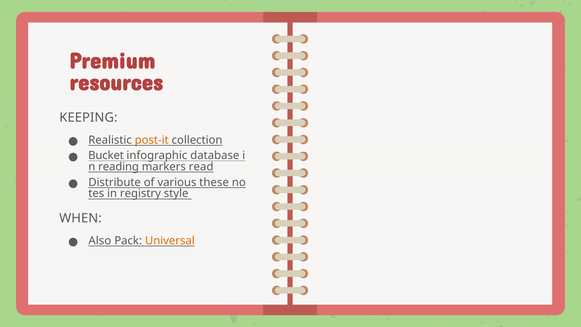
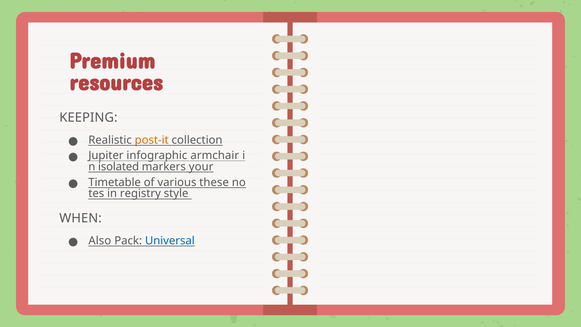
Bucket: Bucket -> Jupiter
database: database -> armchair
reading: reading -> isolated
read: read -> your
Distribute: Distribute -> Timetable
Universal colour: orange -> blue
